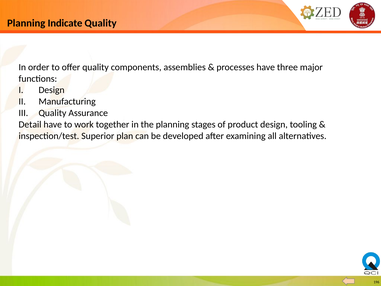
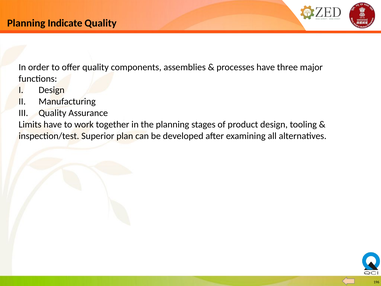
Detail: Detail -> Limits
